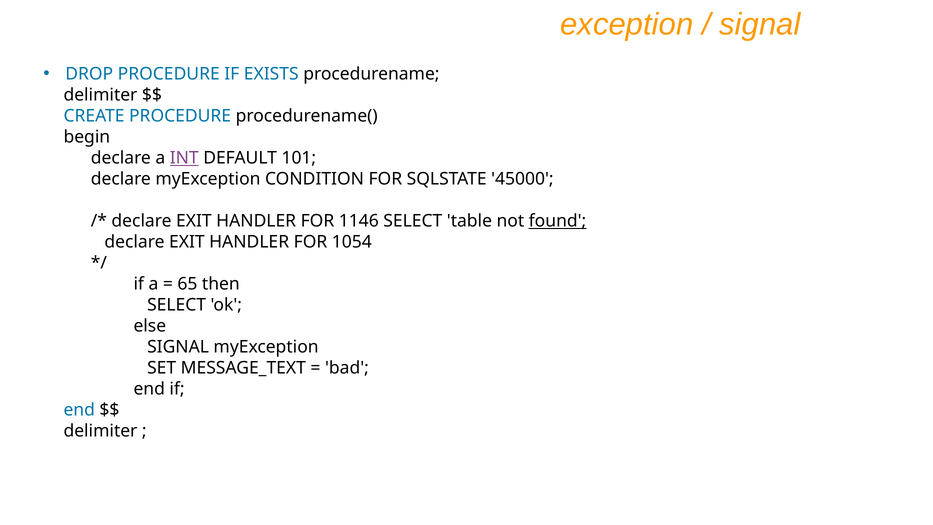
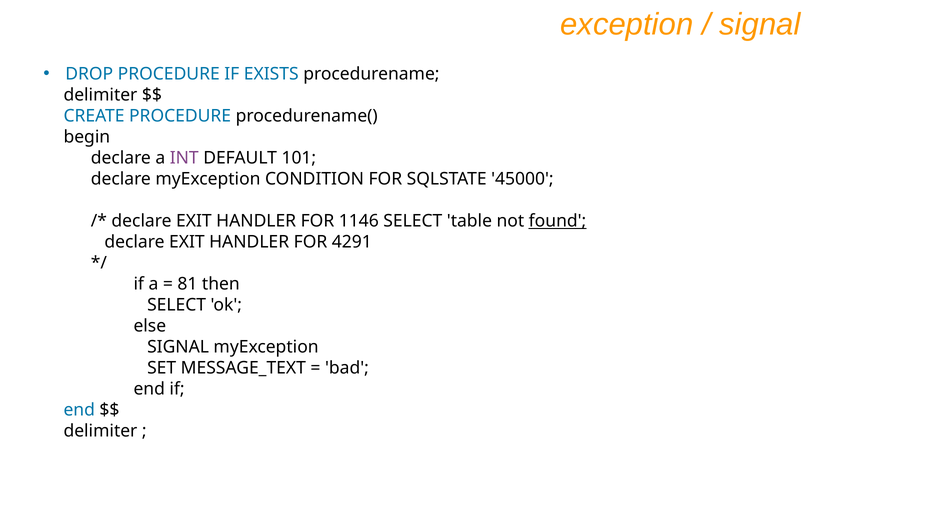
INT underline: present -> none
1054: 1054 -> 4291
65: 65 -> 81
